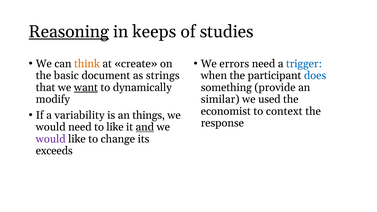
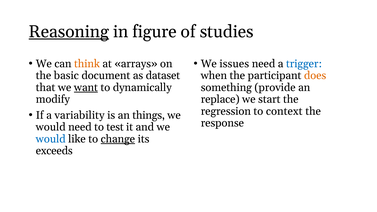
keeps: keeps -> figure
create: create -> arrays
errors: errors -> issues
strings: strings -> dataset
does colour: blue -> orange
similar: similar -> replace
used: used -> start
economist: economist -> regression
to like: like -> test
and underline: present -> none
would at (51, 139) colour: purple -> blue
change underline: none -> present
